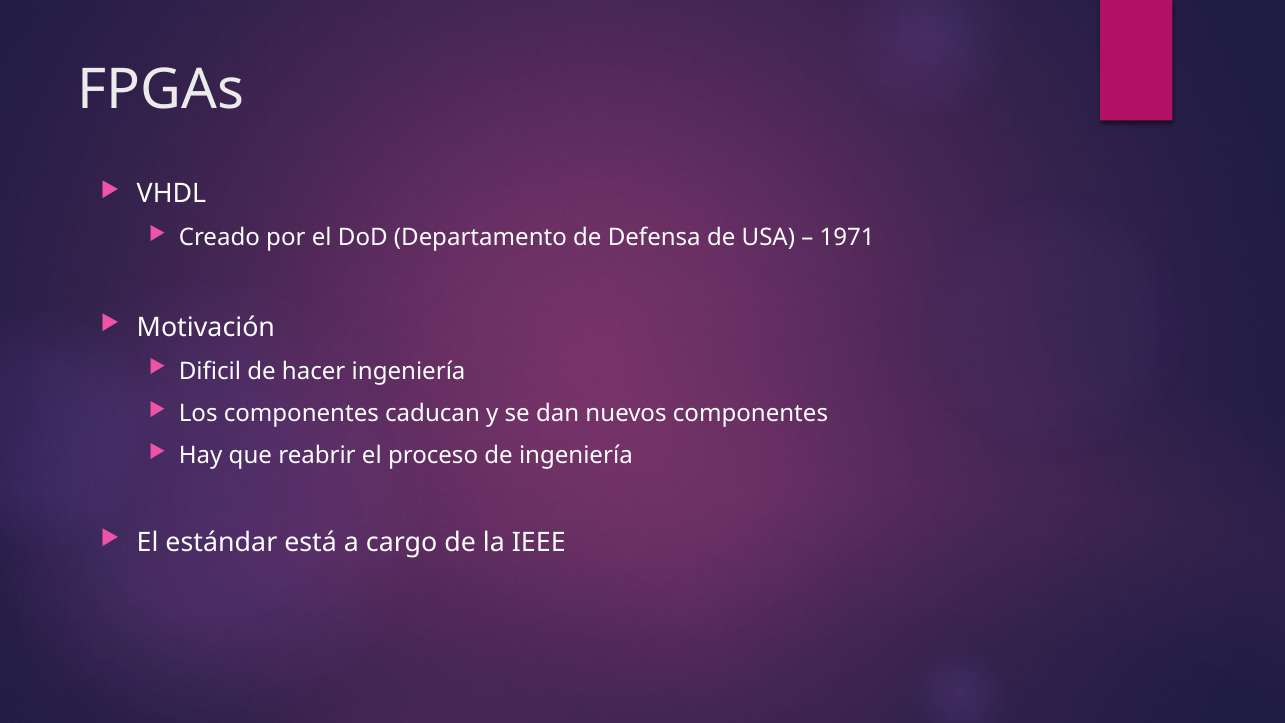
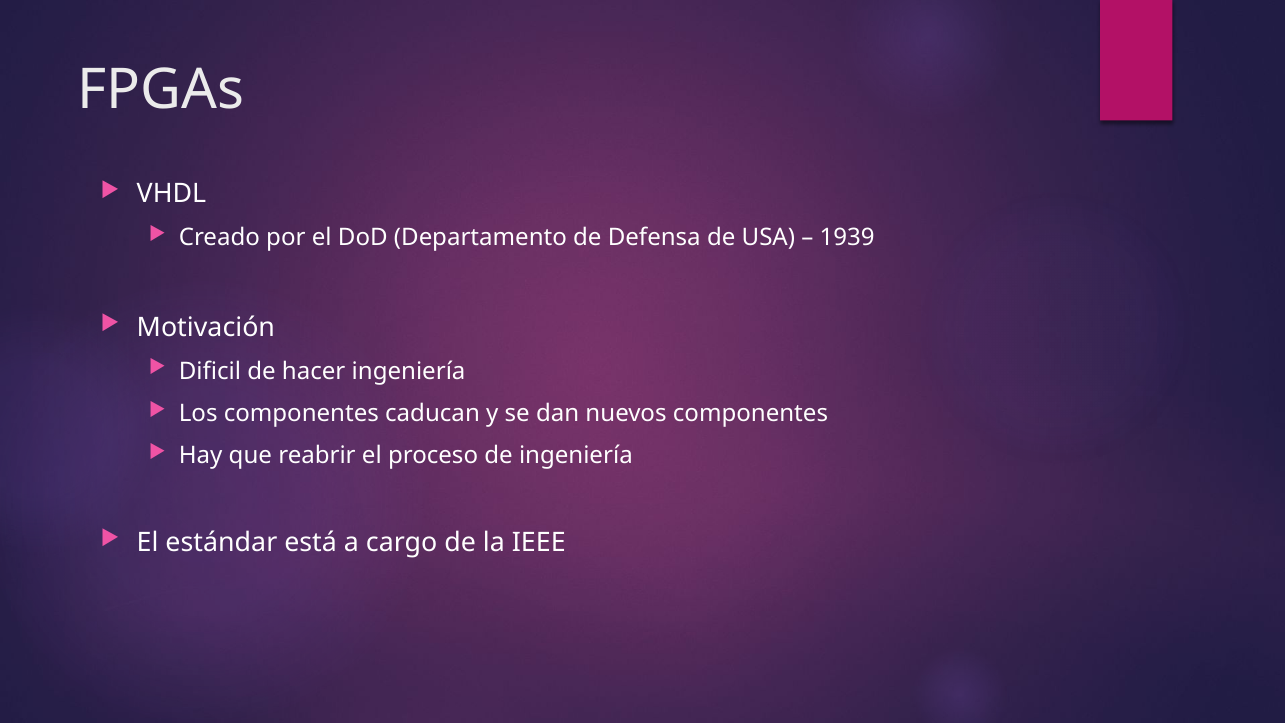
1971: 1971 -> 1939
